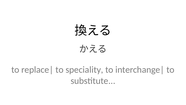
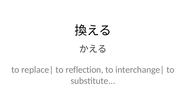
speciality: speciality -> reflection
